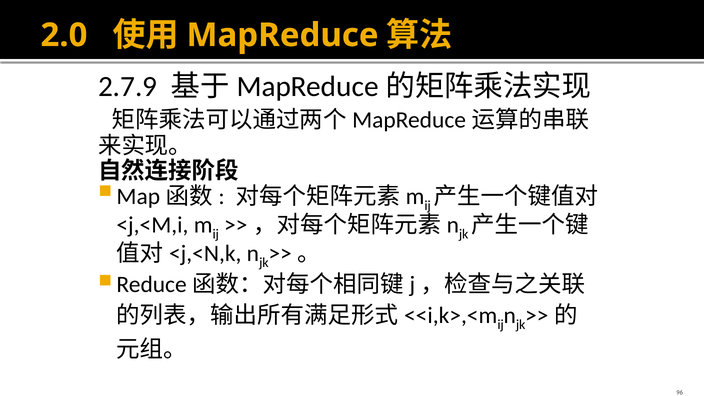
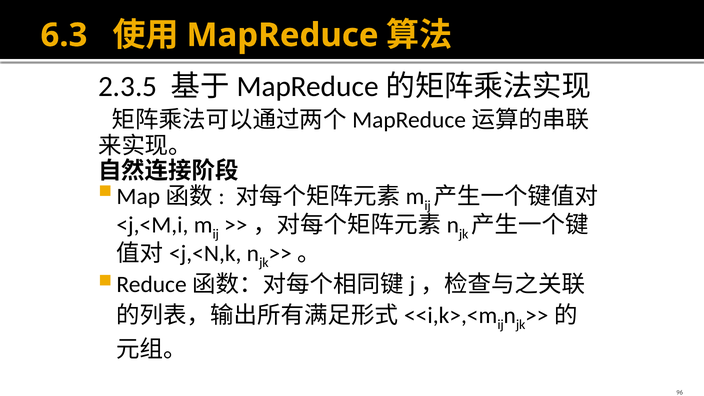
2.0: 2.0 -> 6.3
2.7.9: 2.7.9 -> 2.3.5
